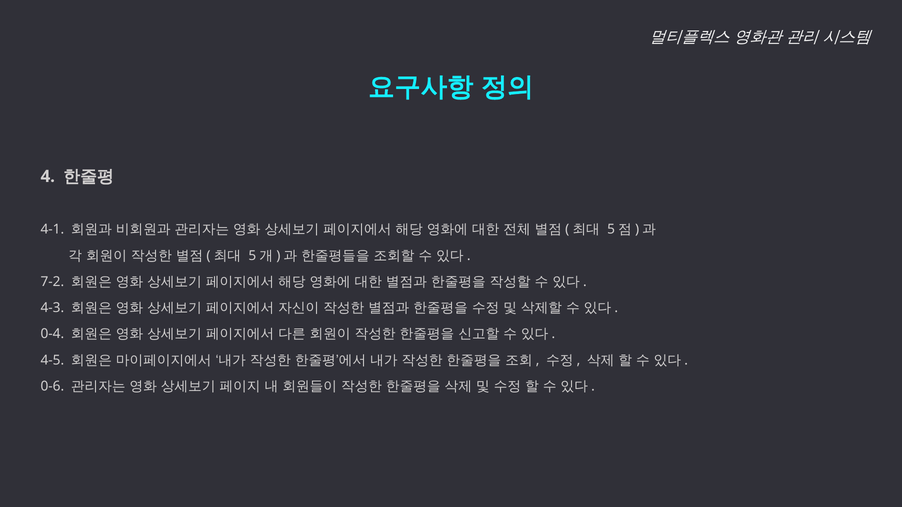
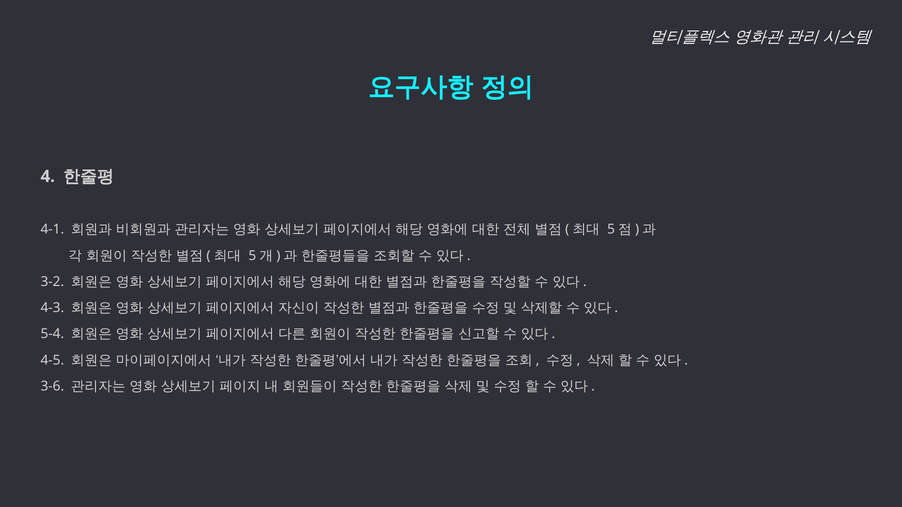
7-2: 7-2 -> 3-2
0-4: 0-4 -> 5-4
0-6: 0-6 -> 3-6
